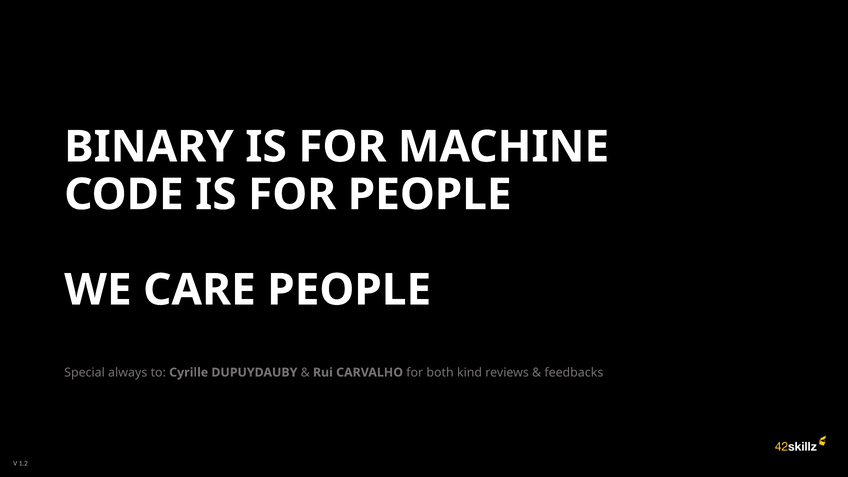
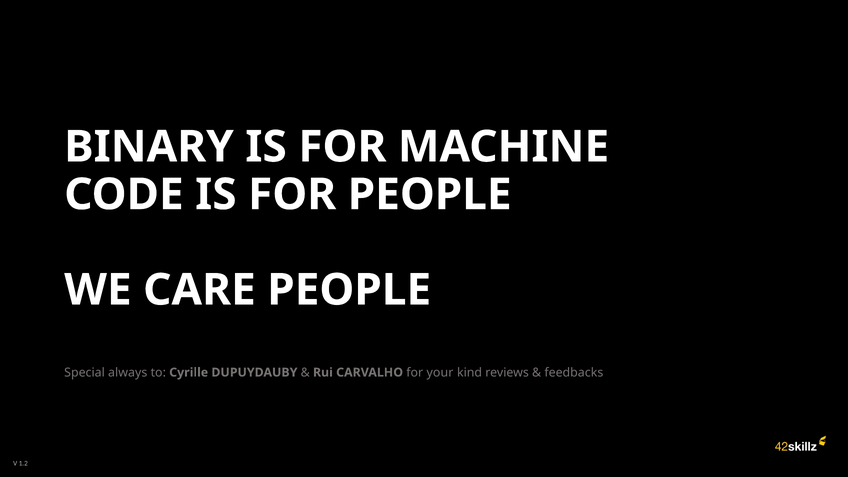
both: both -> your
